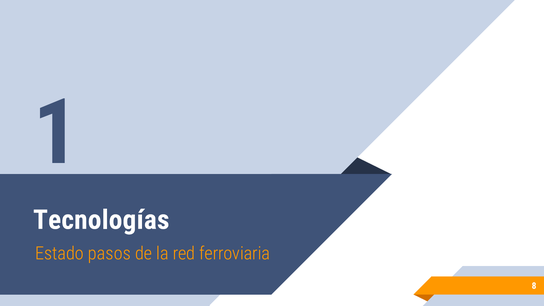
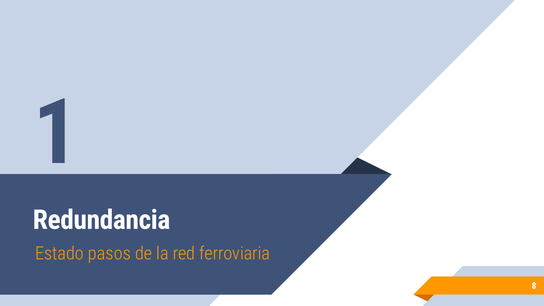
Tecnologías: Tecnologías -> Redundancia
